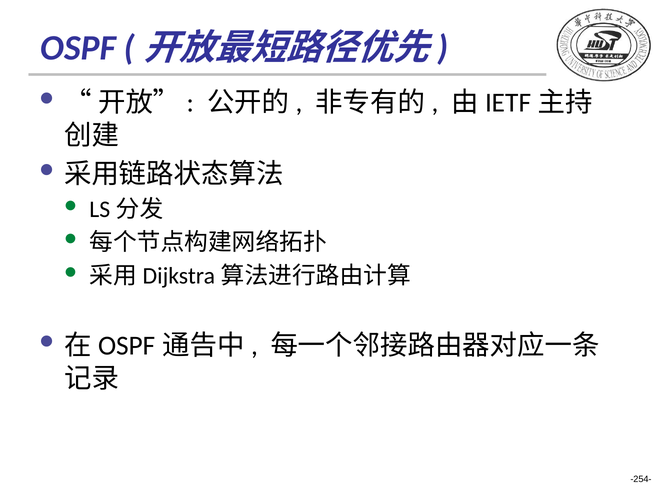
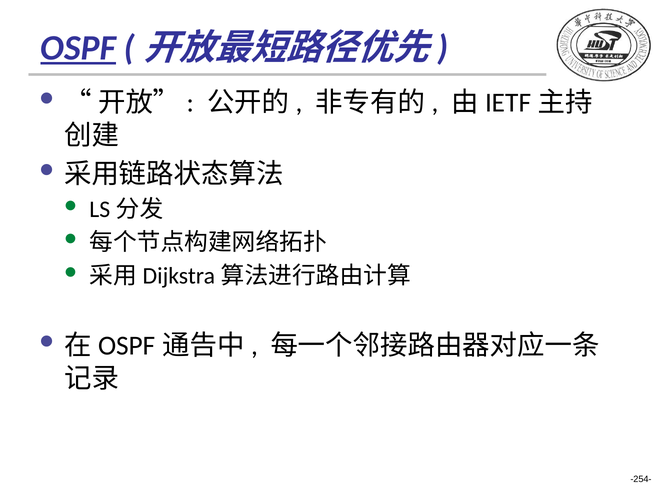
OSPF underline: none -> present
